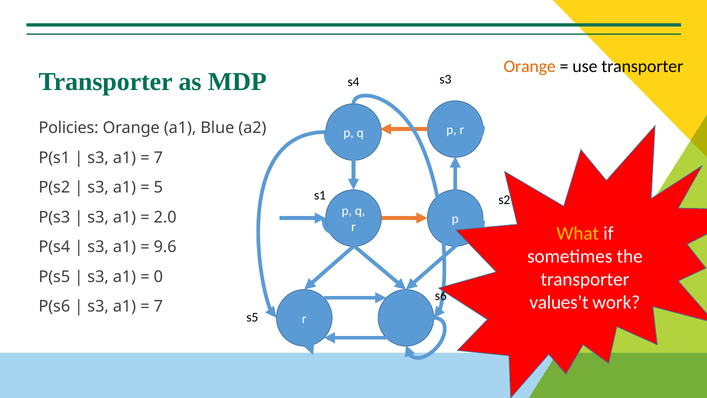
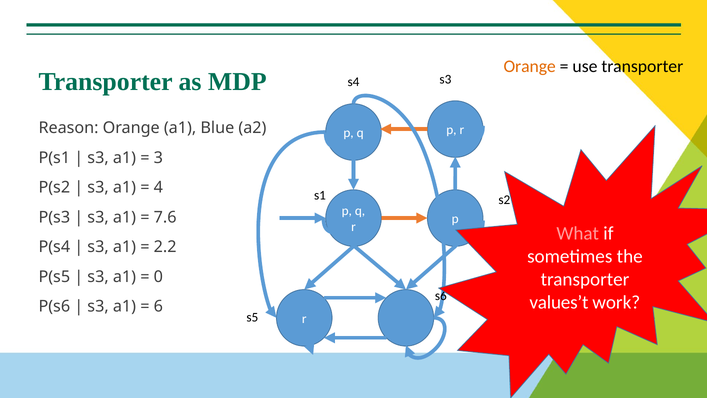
Policies: Policies -> Reason
7 at (158, 158): 7 -> 3
5: 5 -> 4
2.0: 2.0 -> 7.6
What colour: yellow -> pink
9.6: 9.6 -> 2.2
7 at (158, 306): 7 -> 6
